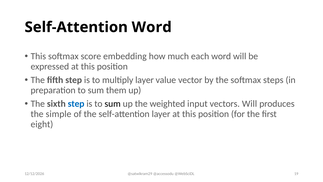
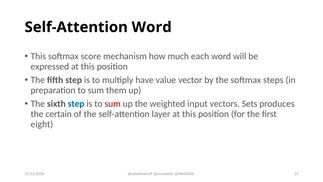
embedding: embedding -> mechanism
multiply layer: layer -> have
sum at (113, 104) colour: black -> red
vectors Will: Will -> Sets
simple: simple -> certain
